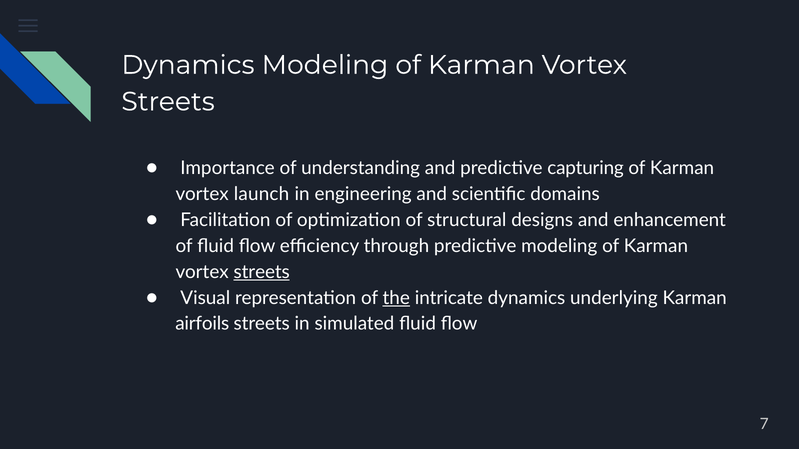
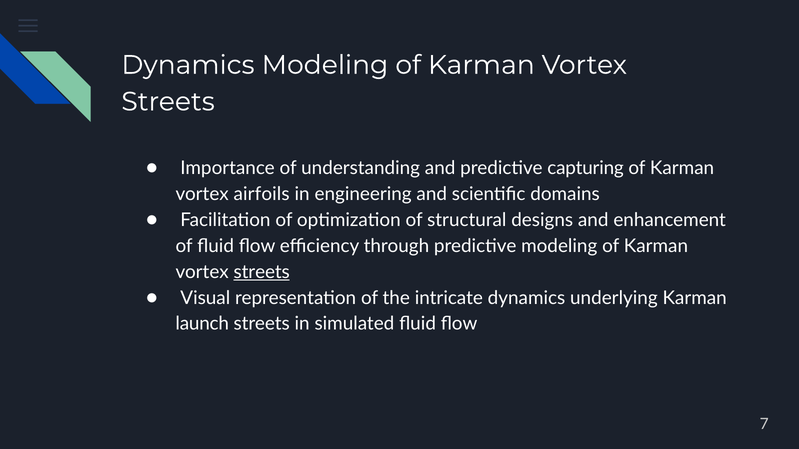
launch: launch -> airfoils
the underline: present -> none
airfoils: airfoils -> launch
